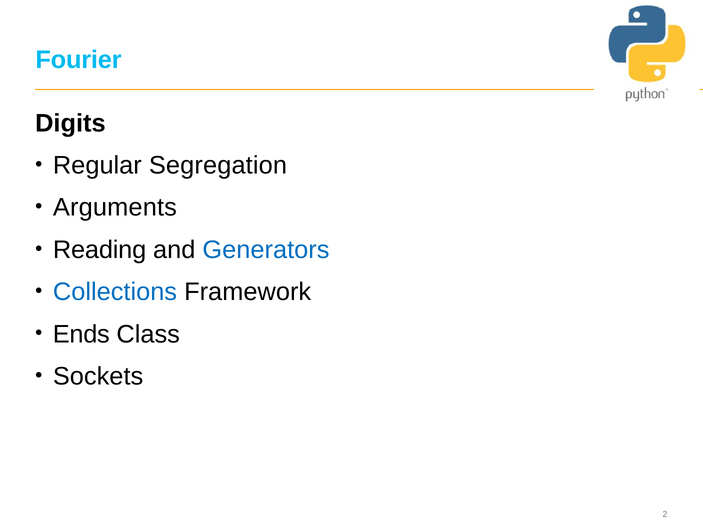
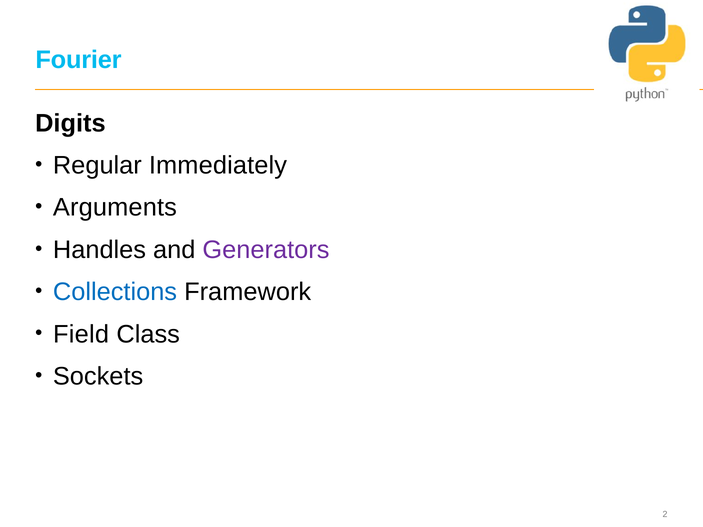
Segregation: Segregation -> Immediately
Reading: Reading -> Handles
Generators colour: blue -> purple
Ends: Ends -> Field
